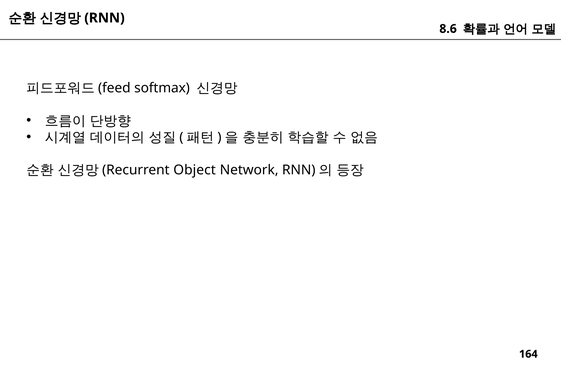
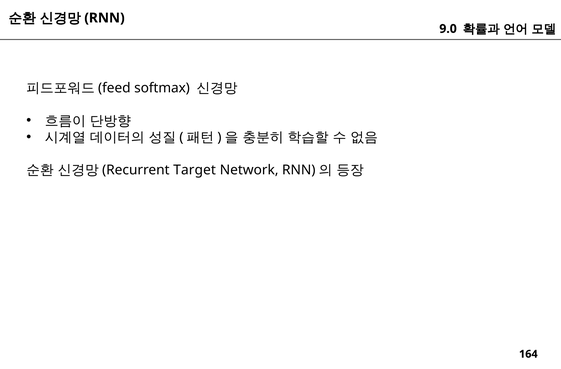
8.6: 8.6 -> 9.0
Object: Object -> Target
